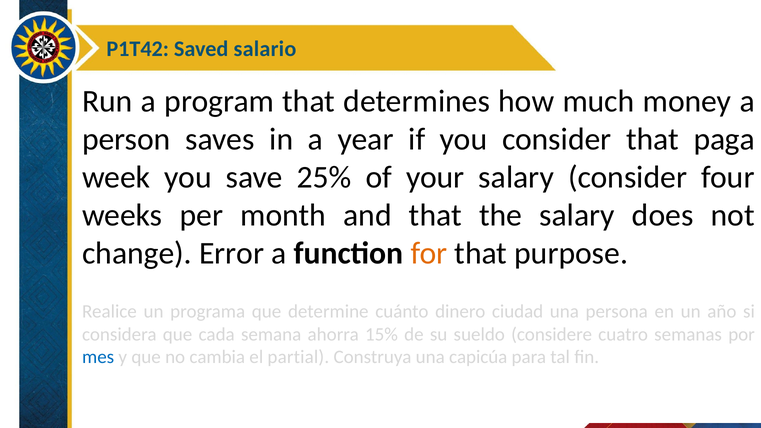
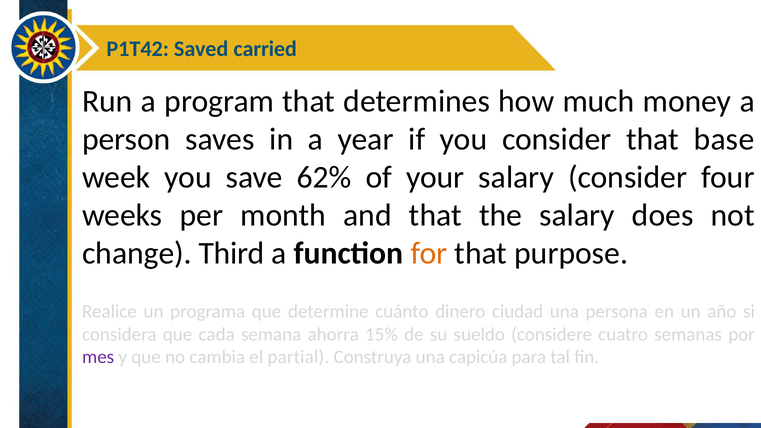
salario: salario -> carried
paga: paga -> base
25%: 25% -> 62%
Error: Error -> Third
mes colour: blue -> purple
